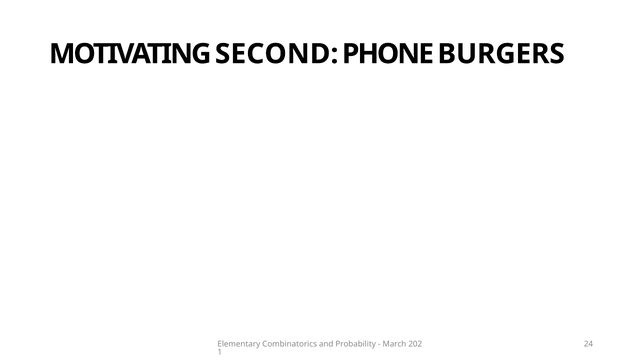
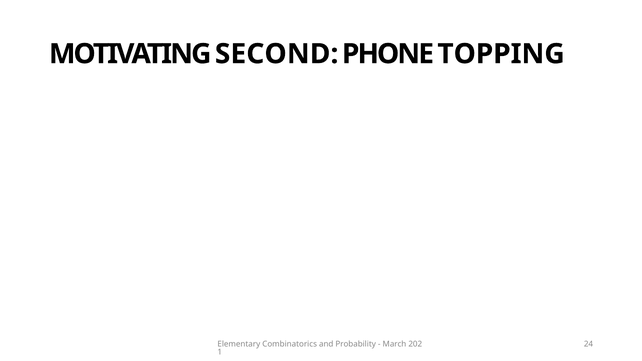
BURGERS: BURGERS -> TOPPING
